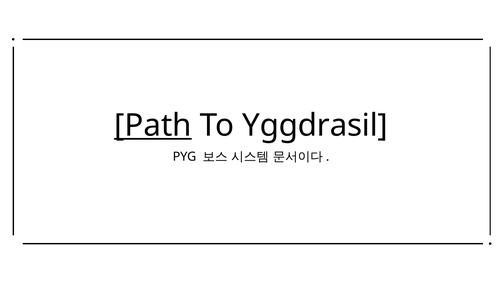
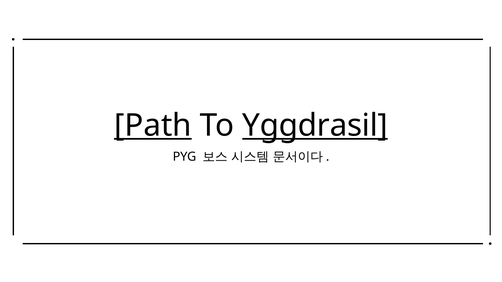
Yggdrasil underline: none -> present
